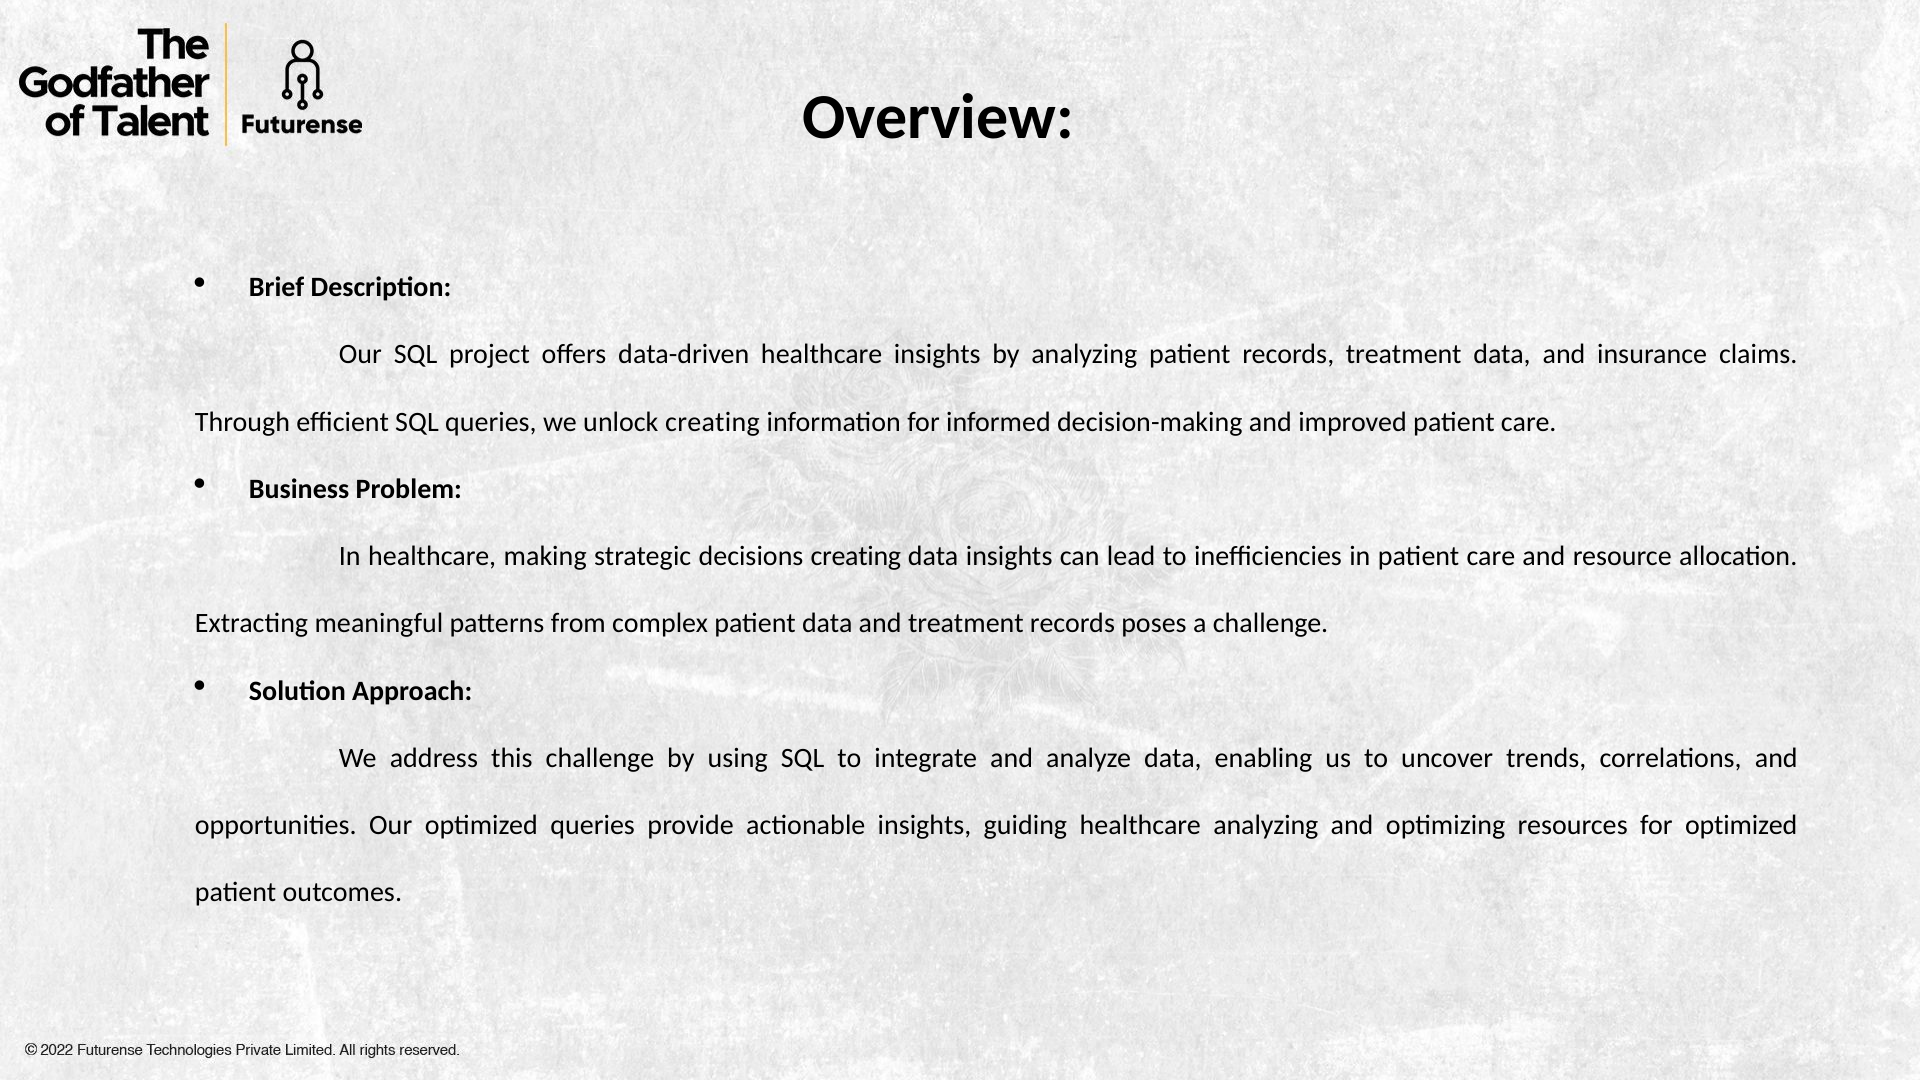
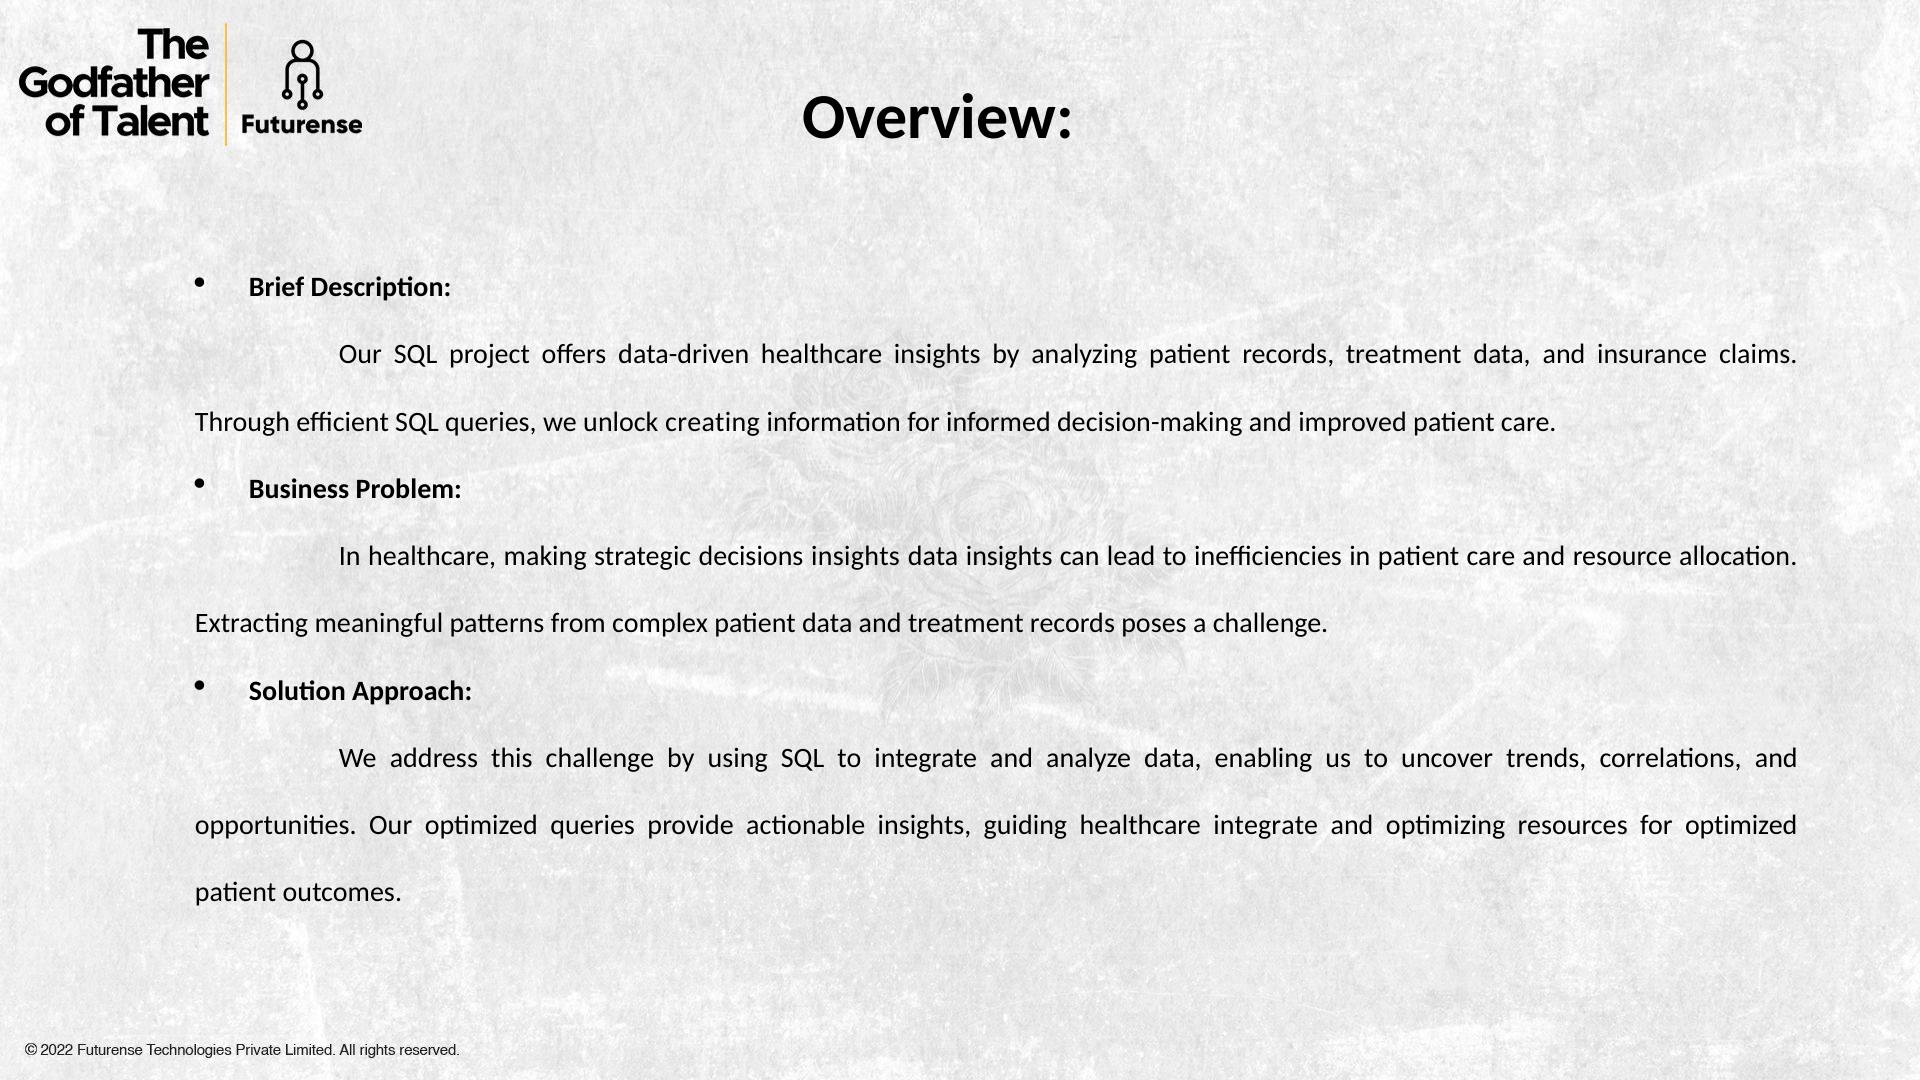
decisions creating: creating -> insights
healthcare analyzing: analyzing -> integrate
